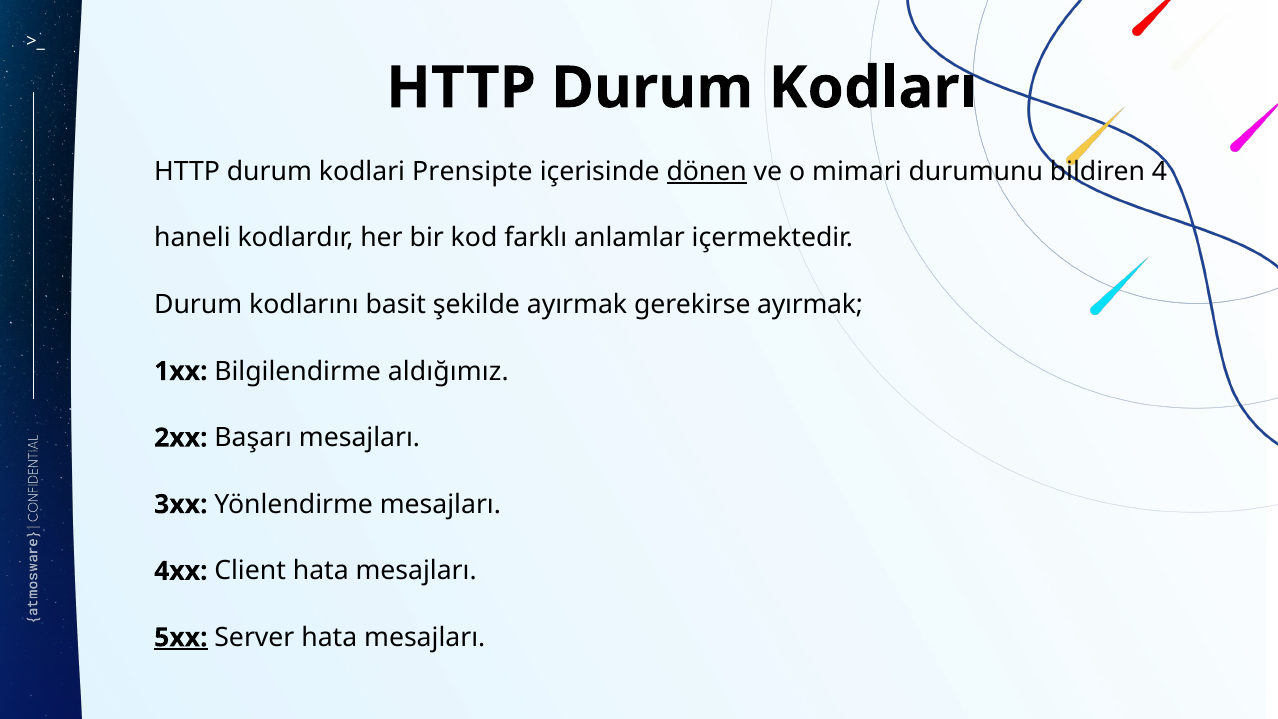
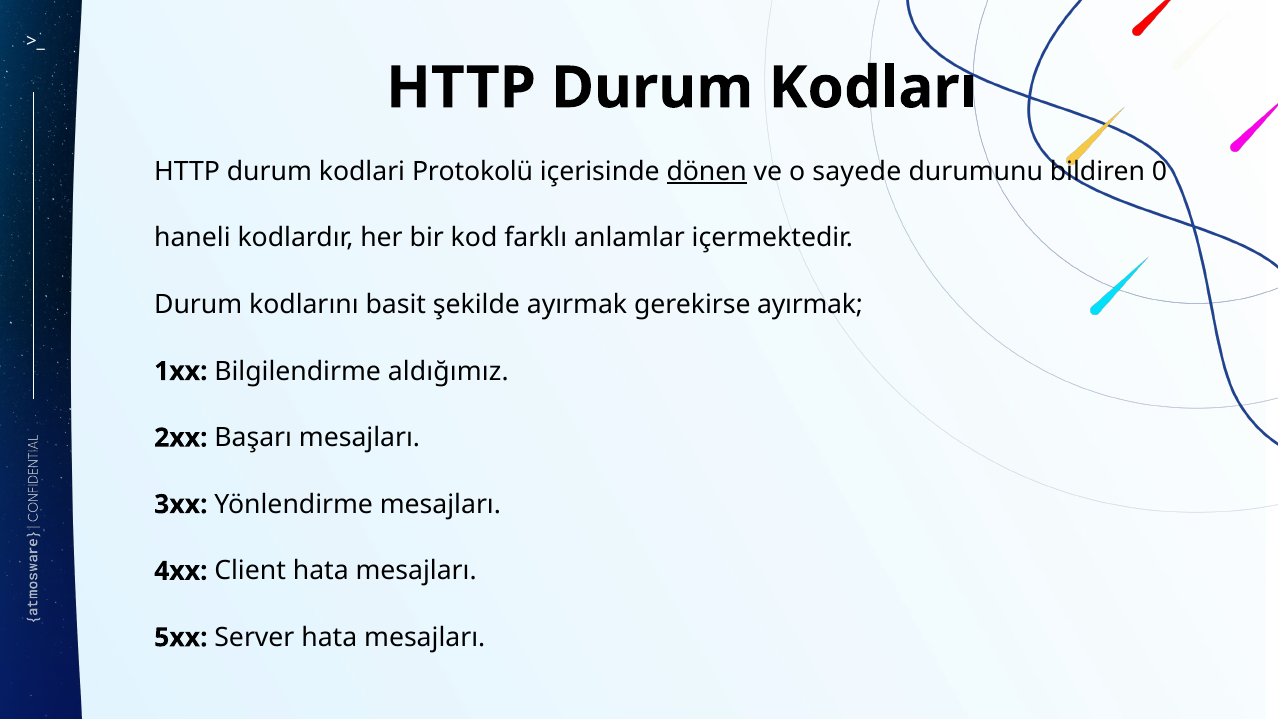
Prensipte: Prensipte -> Protokolü
mimari: mimari -> sayede
4: 4 -> 0
5xx underline: present -> none
